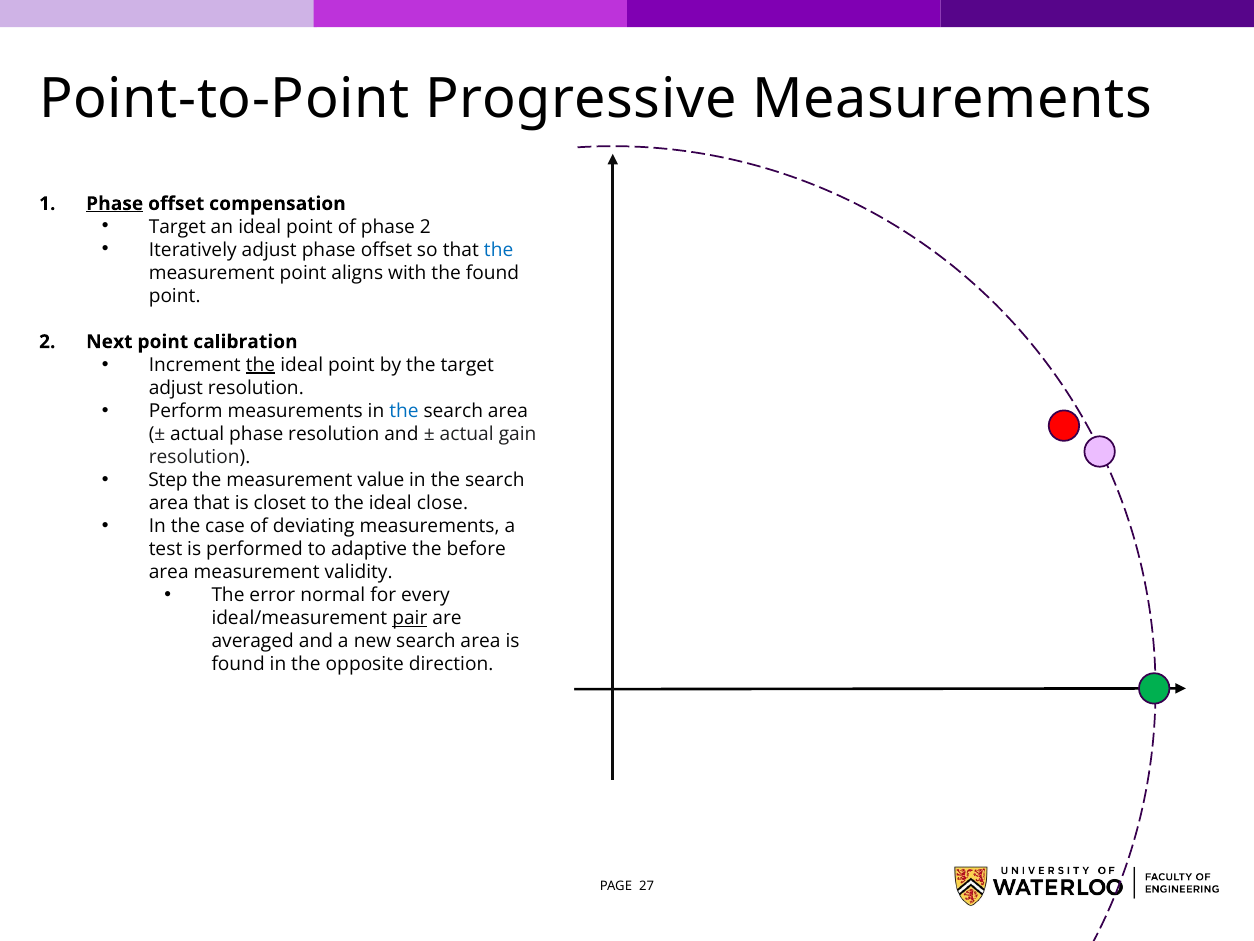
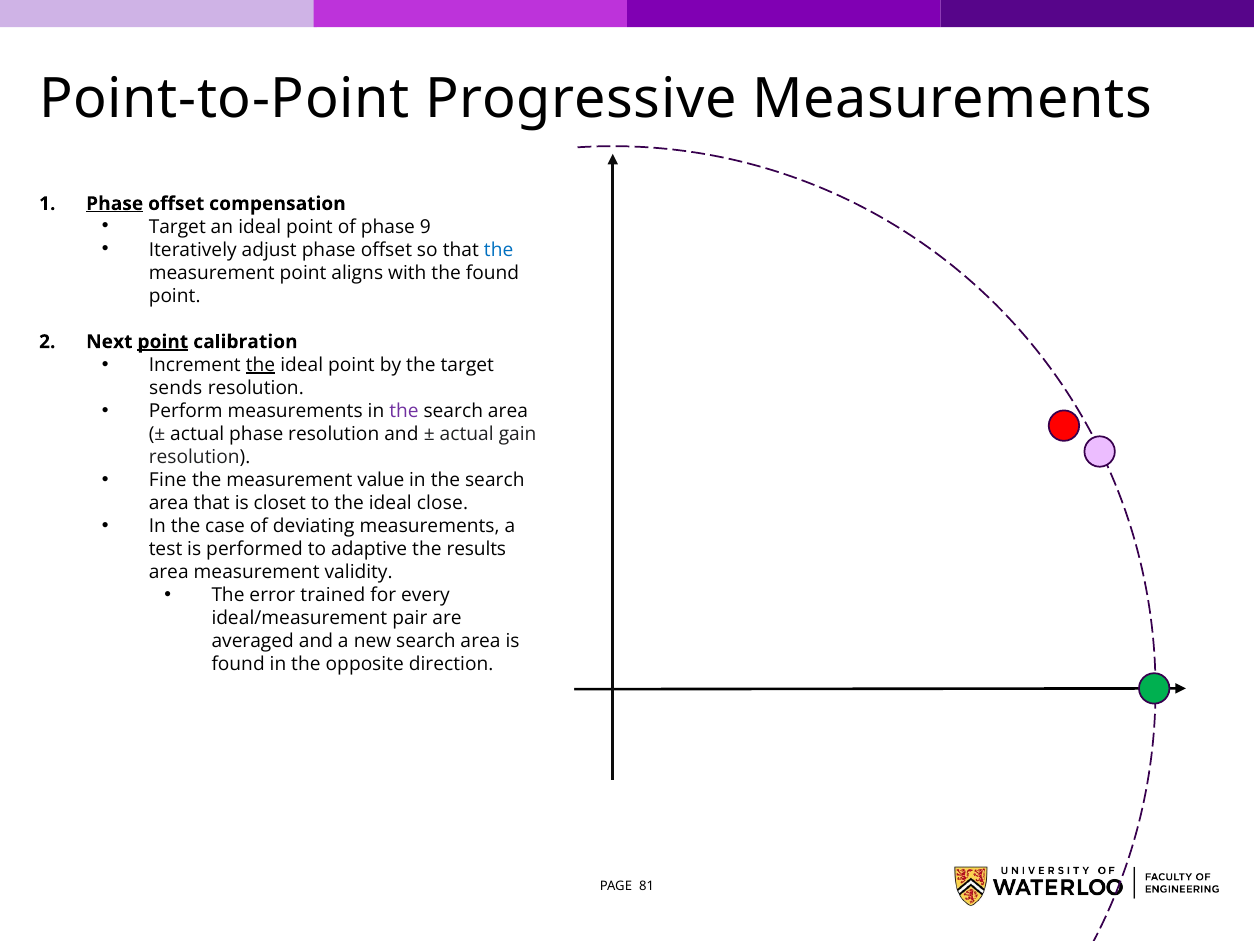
phase 2: 2 -> 9
point at (163, 342) underline: none -> present
adjust at (176, 388): adjust -> sends
the at (404, 411) colour: blue -> purple
Step: Step -> Fine
before: before -> results
normal: normal -> trained
pair underline: present -> none
27: 27 -> 81
